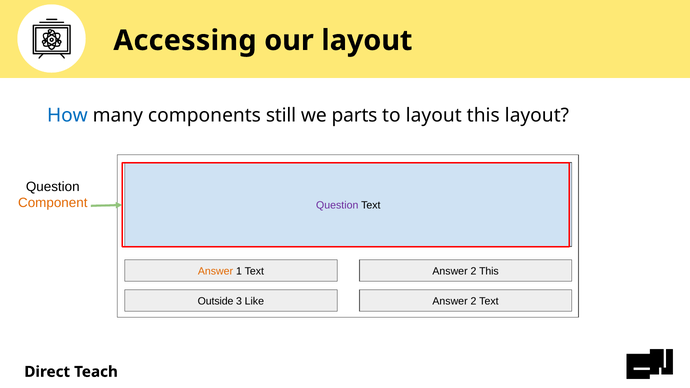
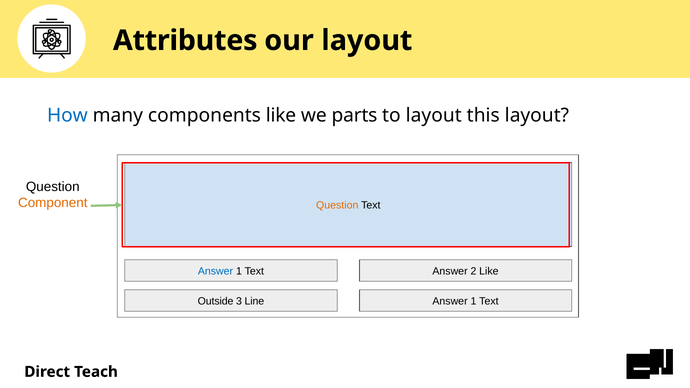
Accessing: Accessing -> Attributes
components still: still -> like
Question at (337, 205) colour: purple -> orange
Answer at (215, 271) colour: orange -> blue
2 This: This -> Like
Like: Like -> Line
2 at (474, 301): 2 -> 1
